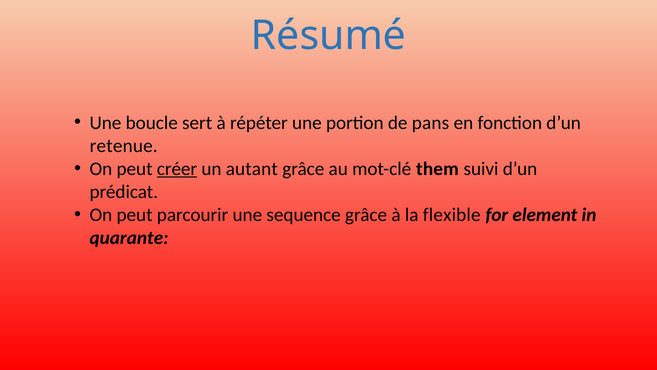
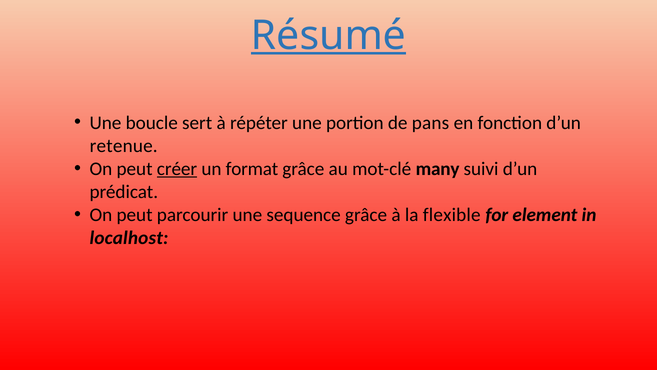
Résumé underline: none -> present
autant: autant -> format
them: them -> many
quarante: quarante -> localhost
